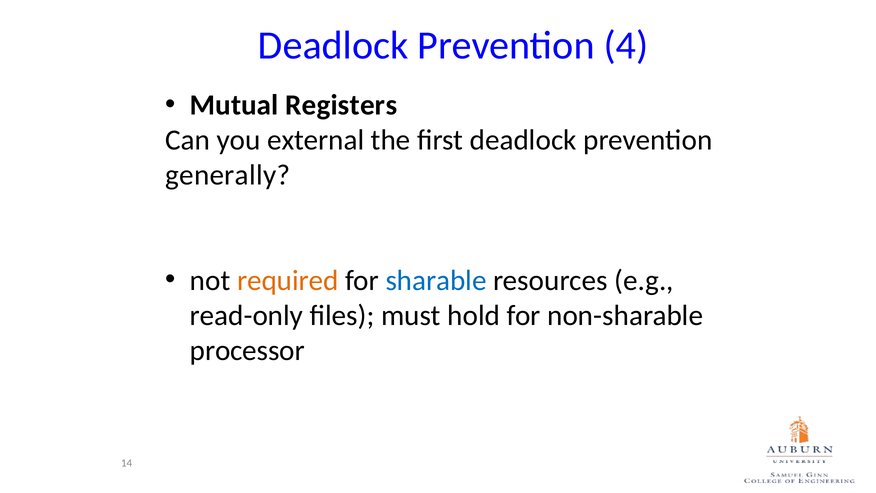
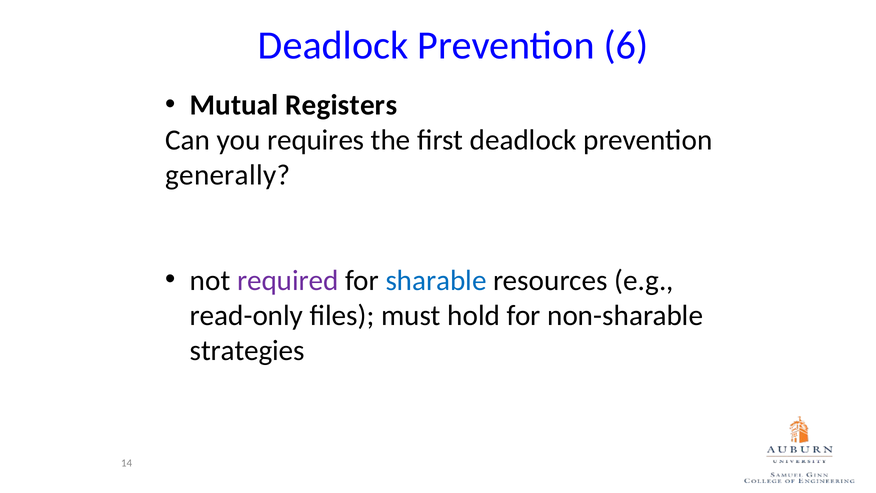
4: 4 -> 6
external: external -> requires
required colour: orange -> purple
processor: processor -> strategies
